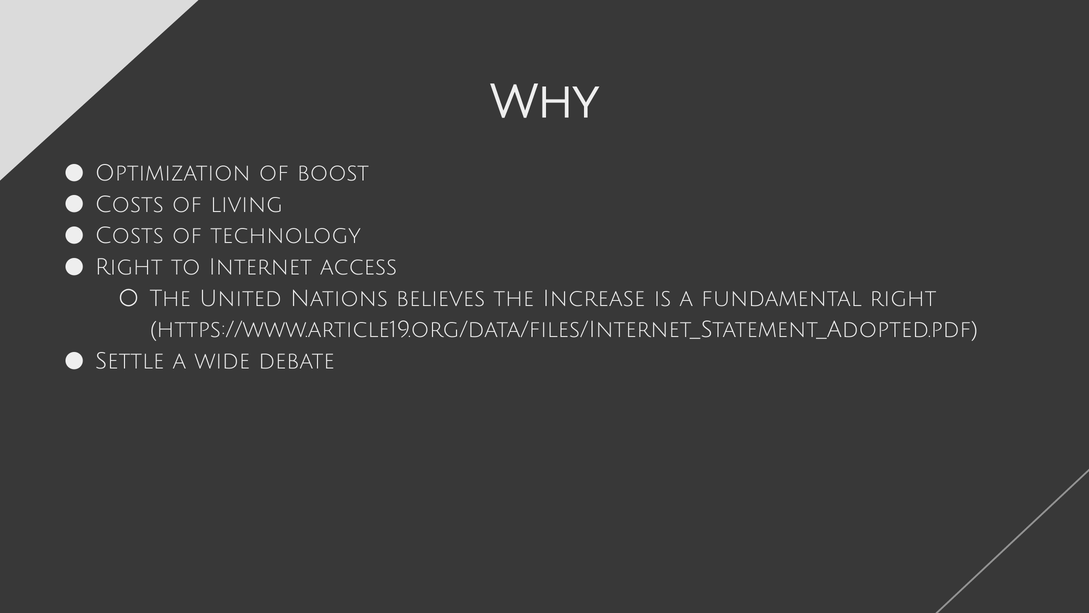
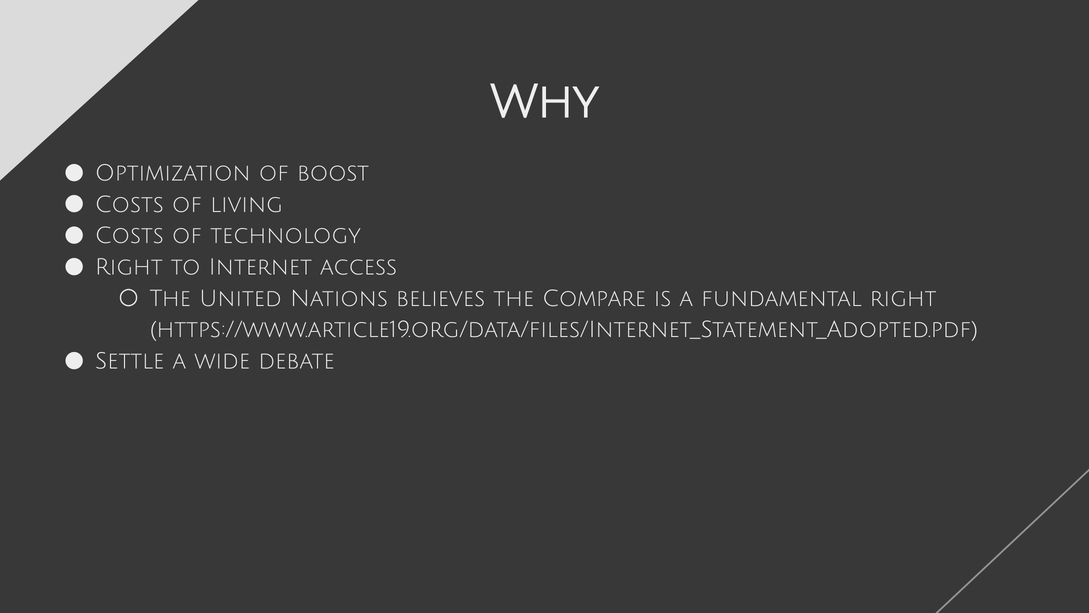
Increase: Increase -> Compare
